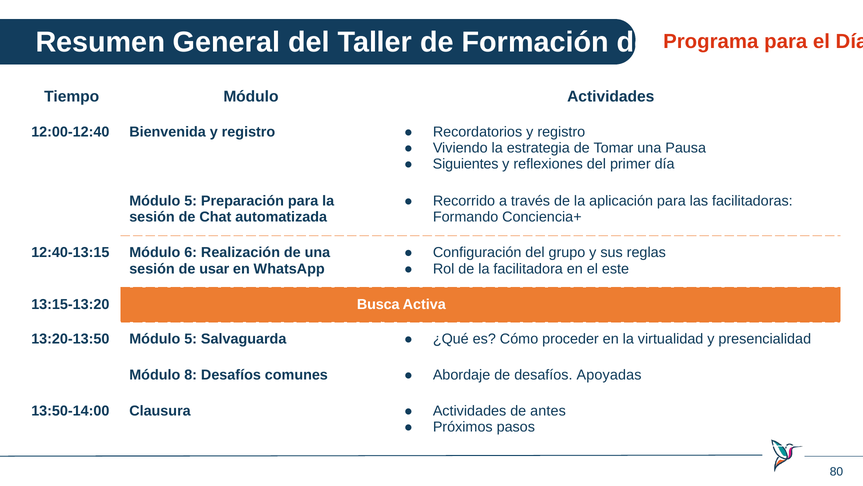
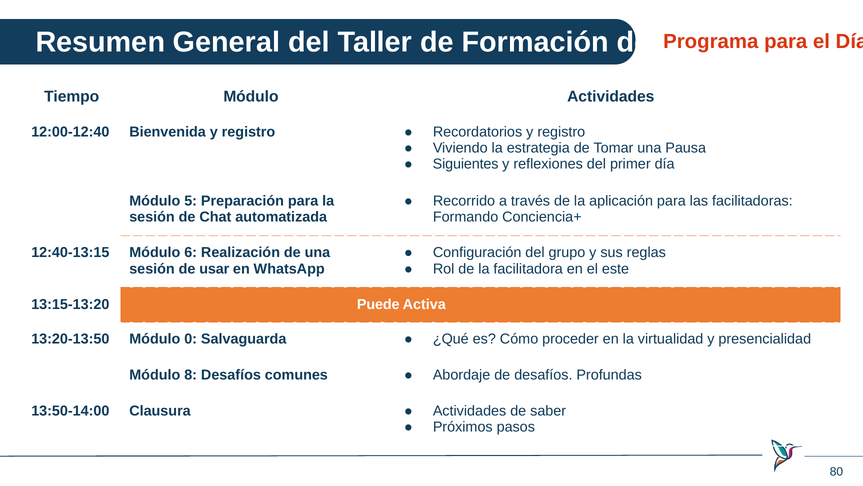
Busca: Busca -> Puede
13:20-13:50 Módulo 5: 5 -> 0
Apoyadas: Apoyadas -> Profundas
antes: antes -> saber
